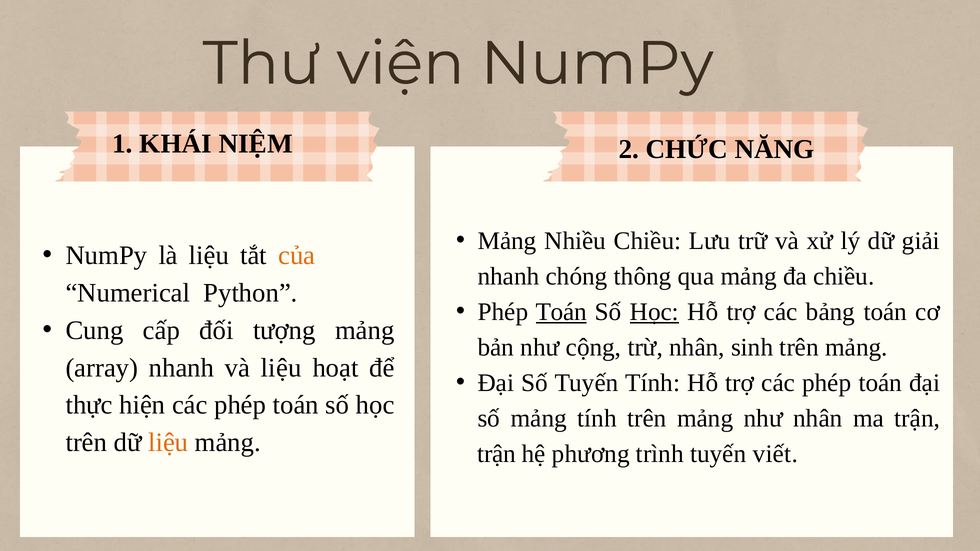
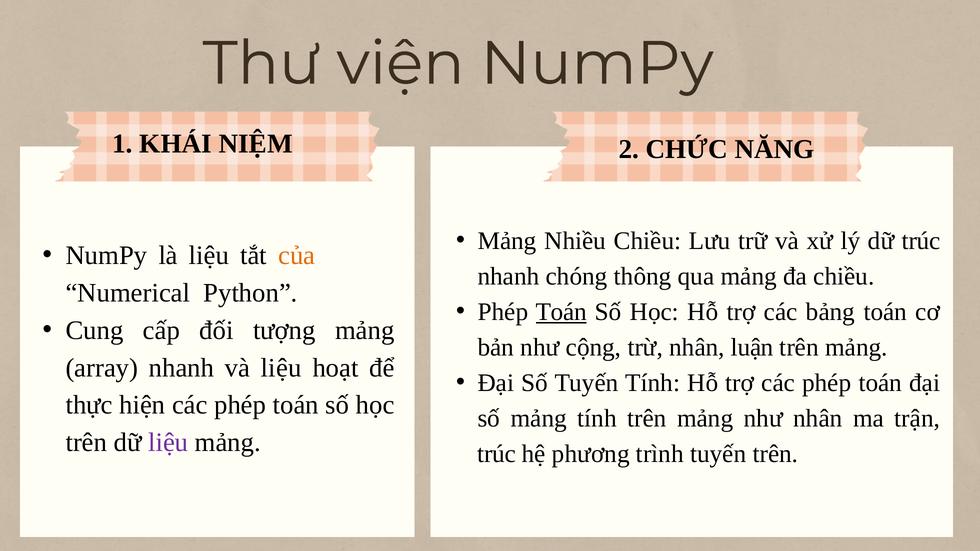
dữ giải: giải -> trúc
Học at (654, 312) underline: present -> none
sinh: sinh -> luận
liệu at (168, 443) colour: orange -> purple
trận at (497, 454): trận -> trúc
tuyến viết: viết -> trên
